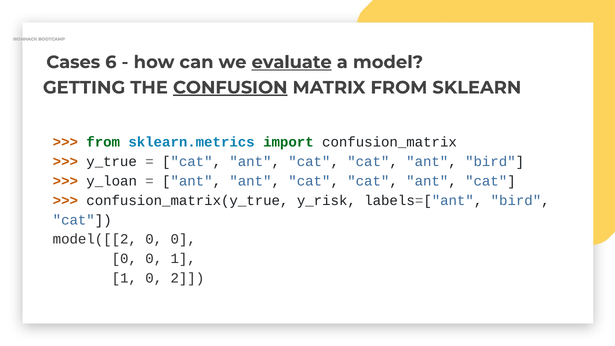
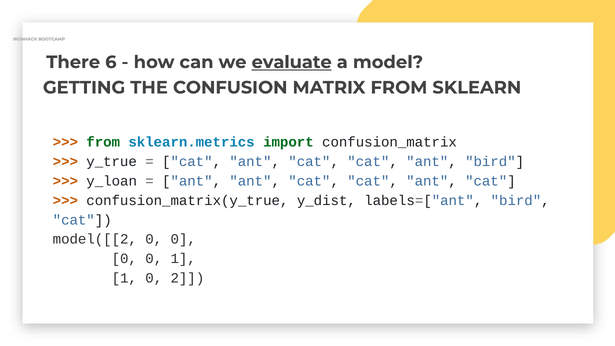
Cases: Cases -> There
CONFUSION underline: present -> none
y_risk: y_risk -> y_dist
